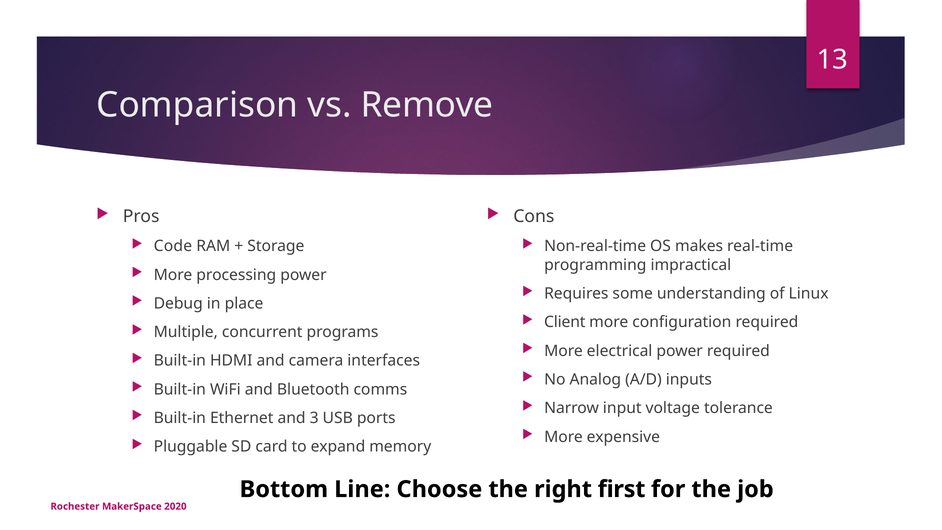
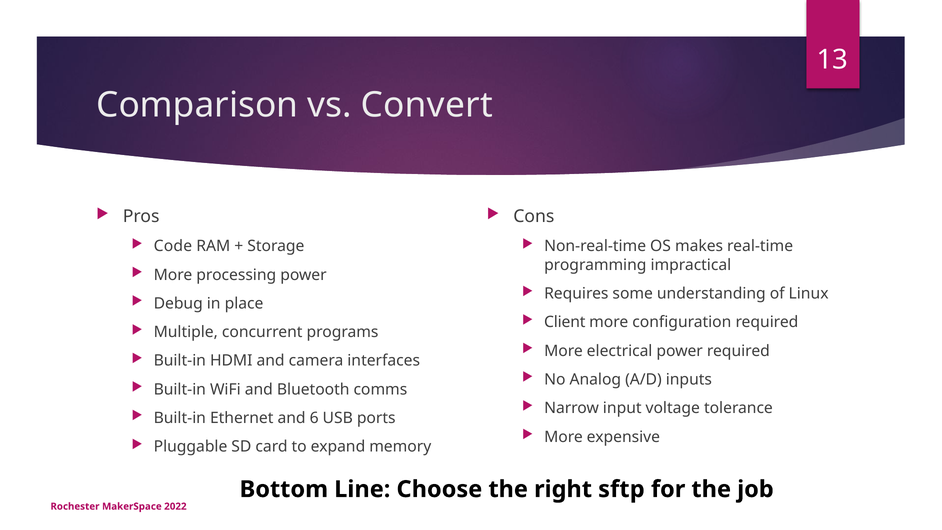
Remove: Remove -> Convert
3: 3 -> 6
first: first -> sftp
2020: 2020 -> 2022
